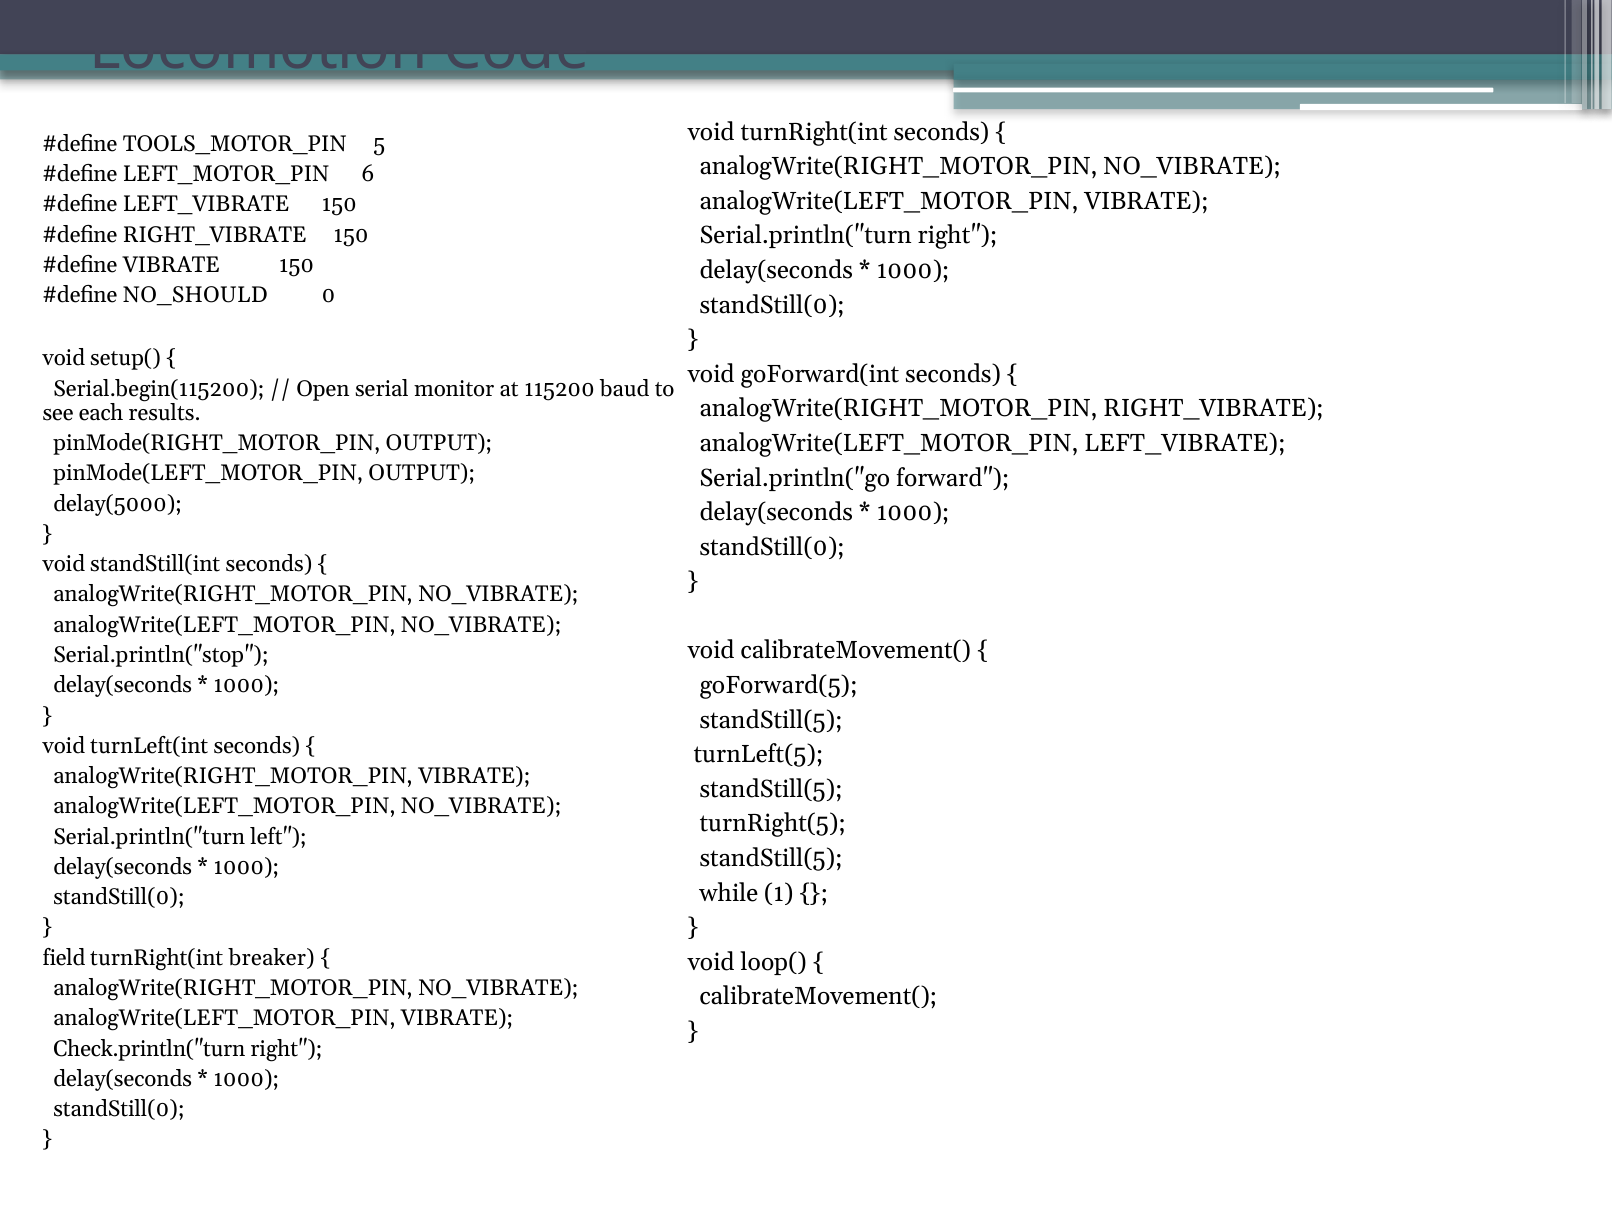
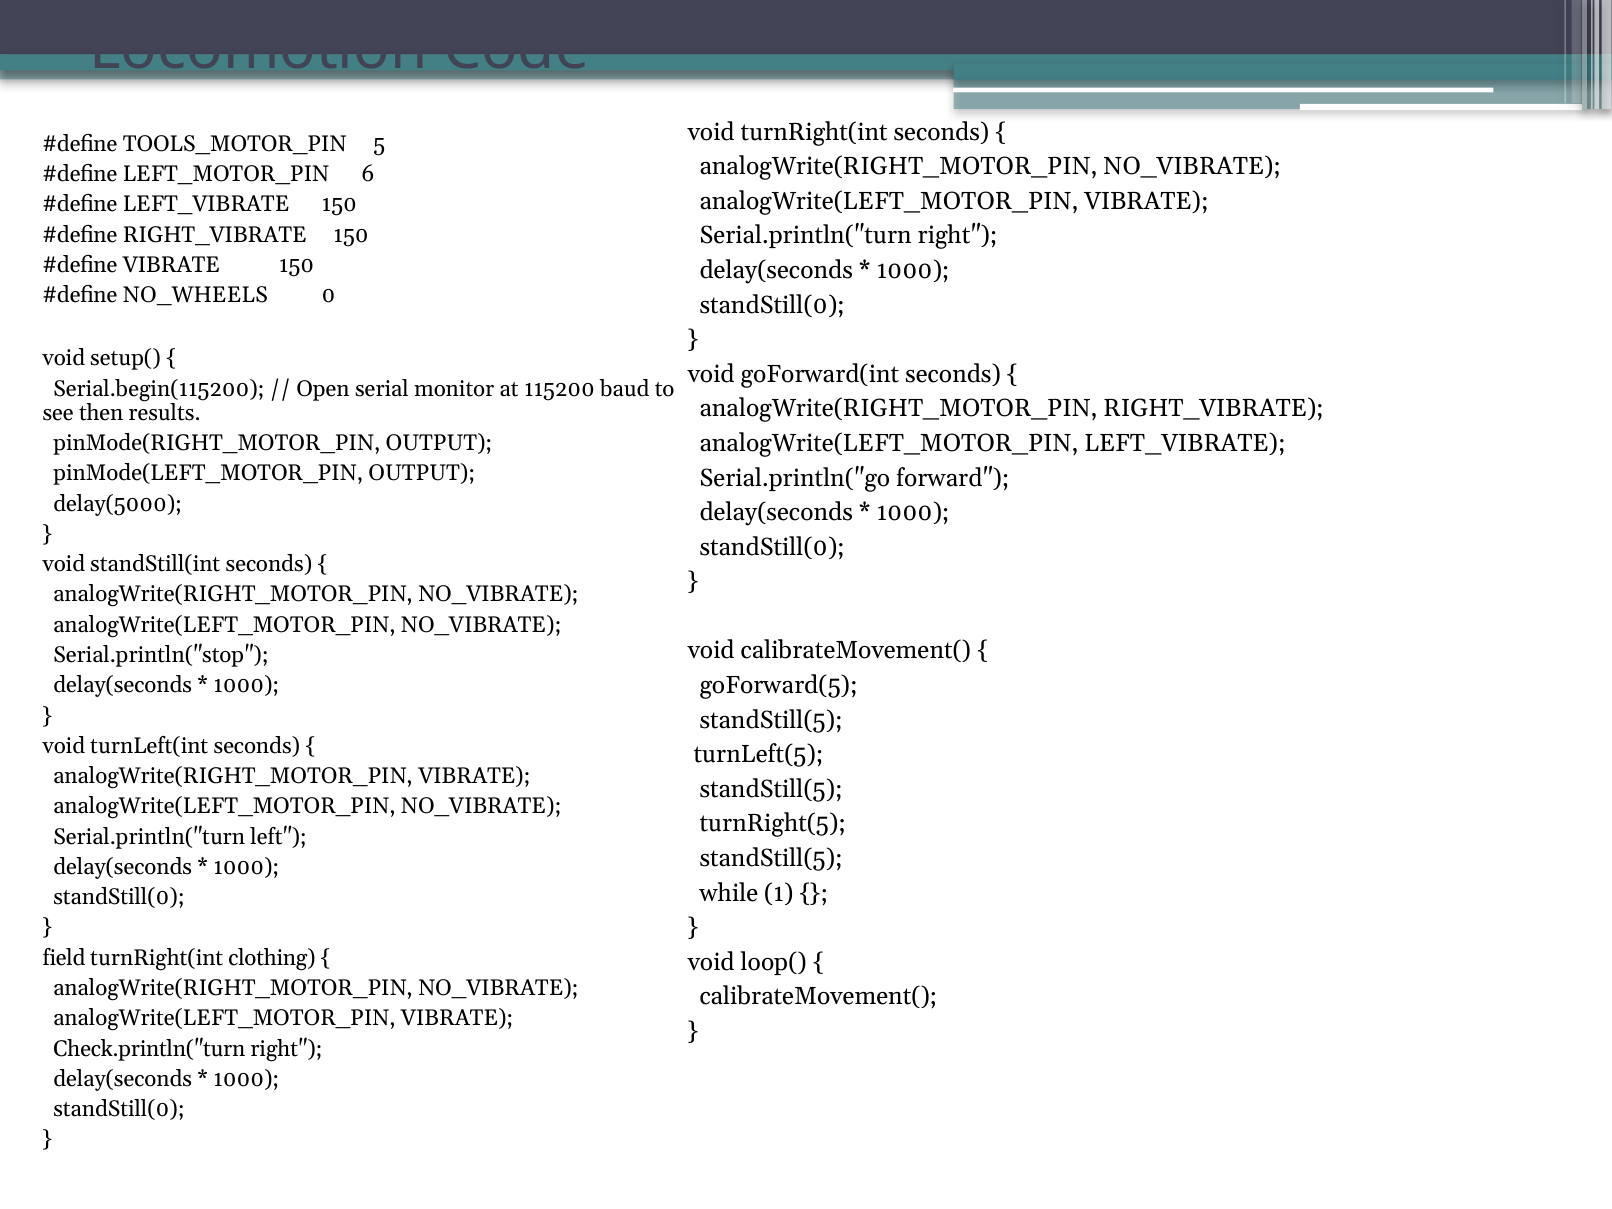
NO_SHOULD: NO_SHOULD -> NO_WHEELS
each: each -> then
breaker: breaker -> clothing
